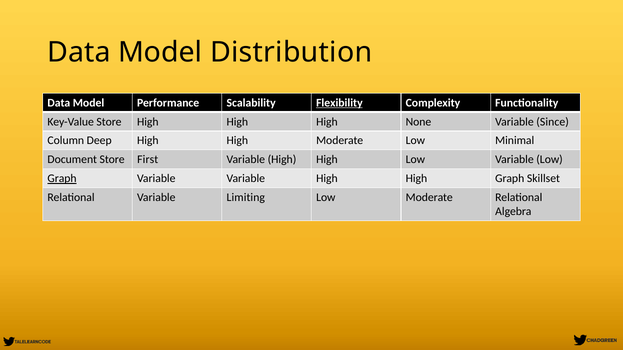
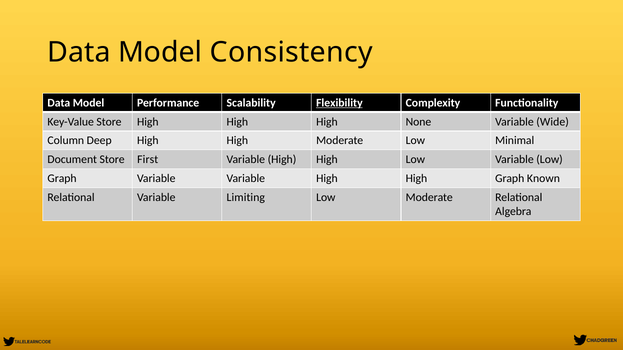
Distribution: Distribution -> Consistency
Since: Since -> Wide
Graph at (62, 179) underline: present -> none
Skillset: Skillset -> Known
